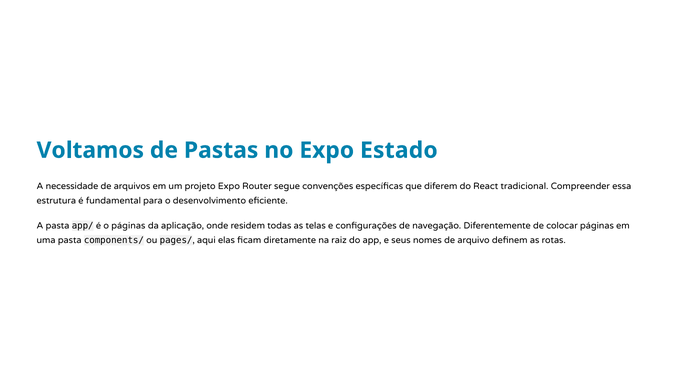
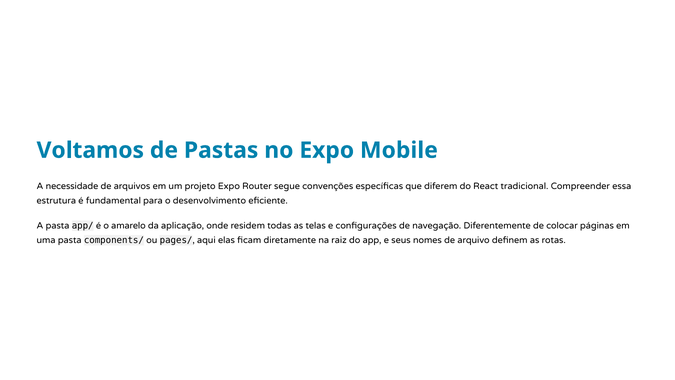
Estado: Estado -> Mobile
o páginas: páginas -> amarelo
